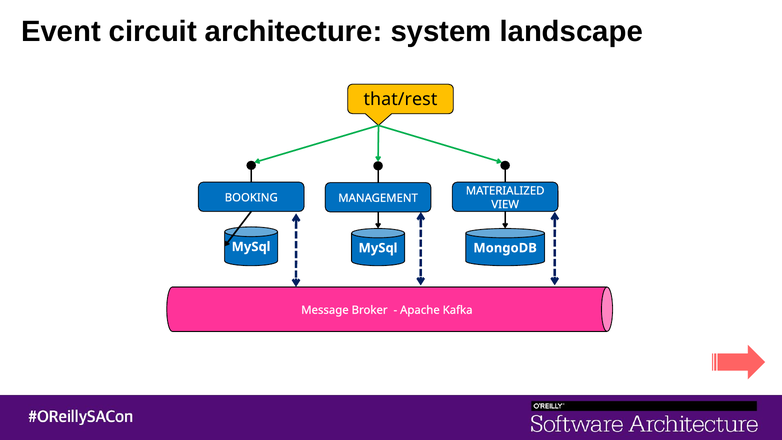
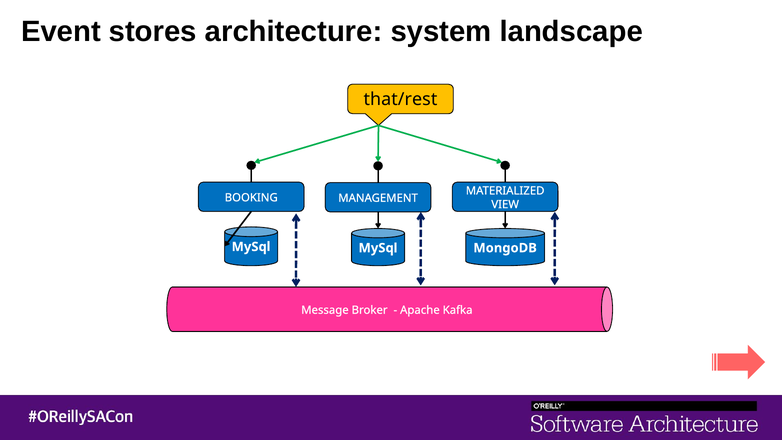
circuit: circuit -> stores
